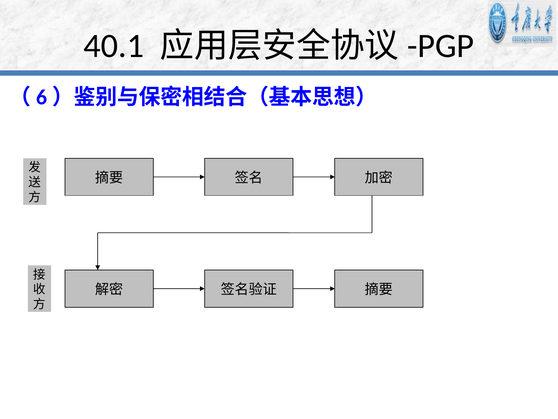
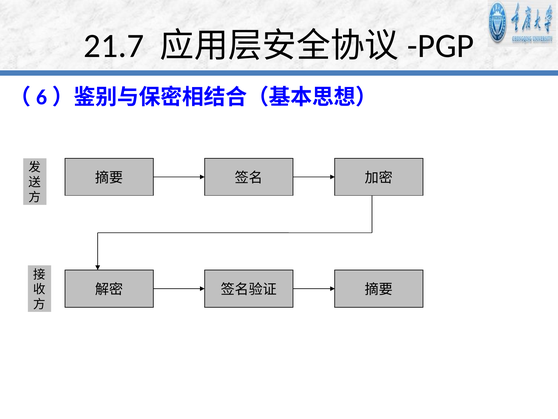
40.1: 40.1 -> 21.7
